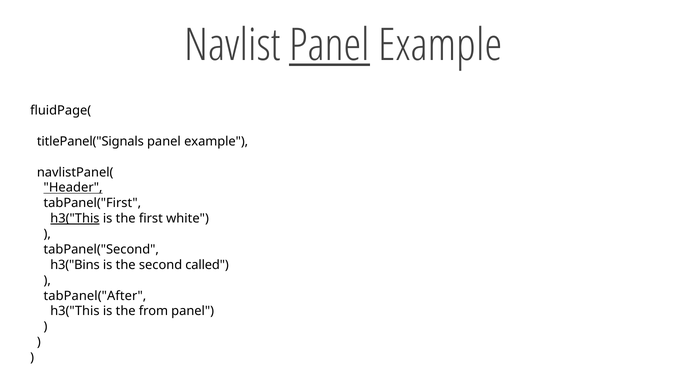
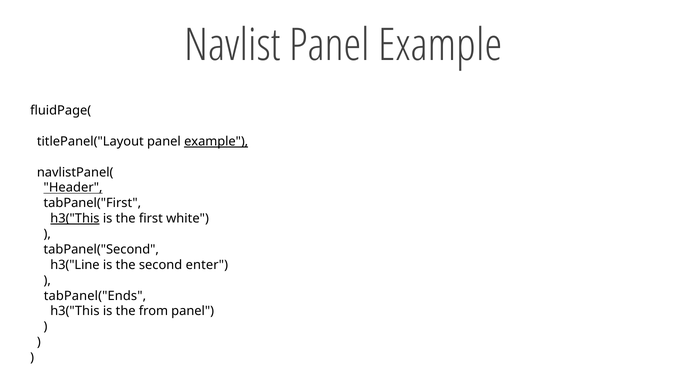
Panel at (329, 45) underline: present -> none
titlePanel("Signals: titlePanel("Signals -> titlePanel("Layout
example at (216, 142) underline: none -> present
h3("Bins: h3("Bins -> h3("Line
called: called -> enter
tabPanel("After: tabPanel("After -> tabPanel("Ends
